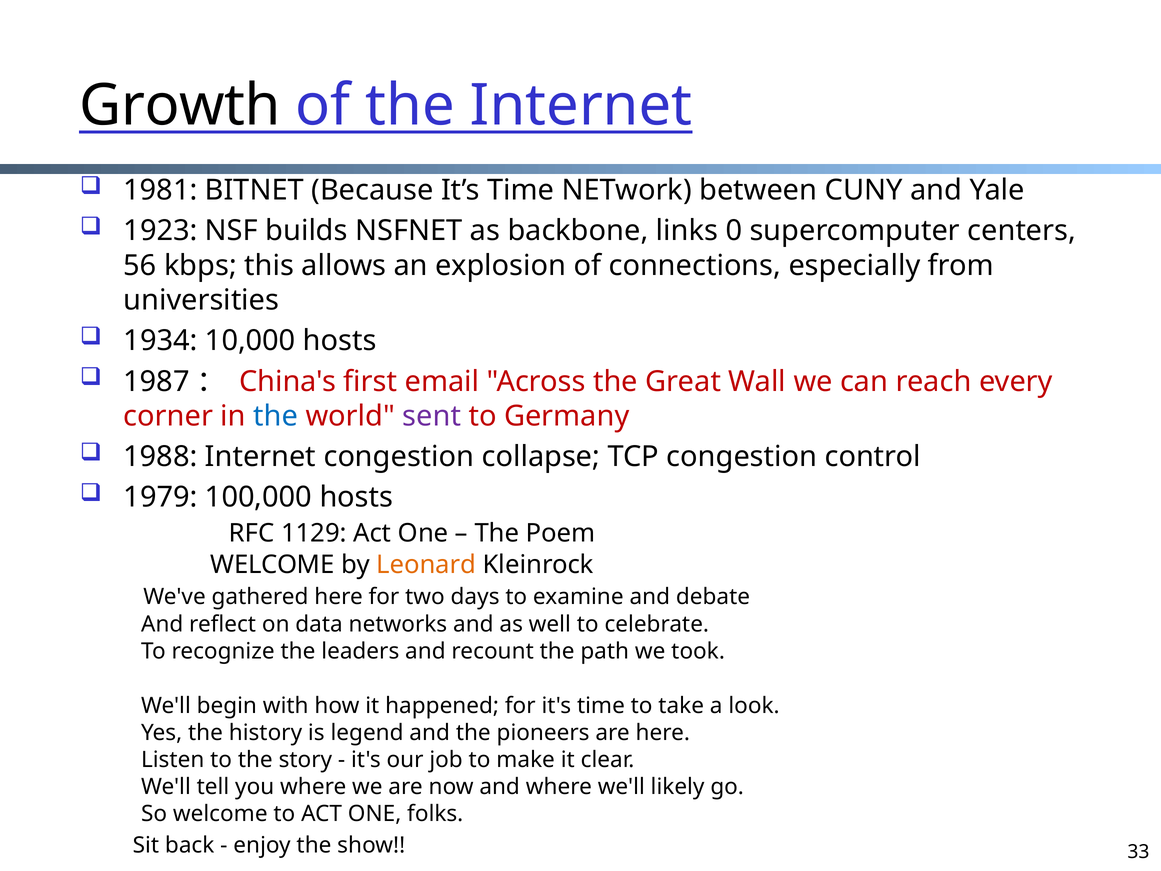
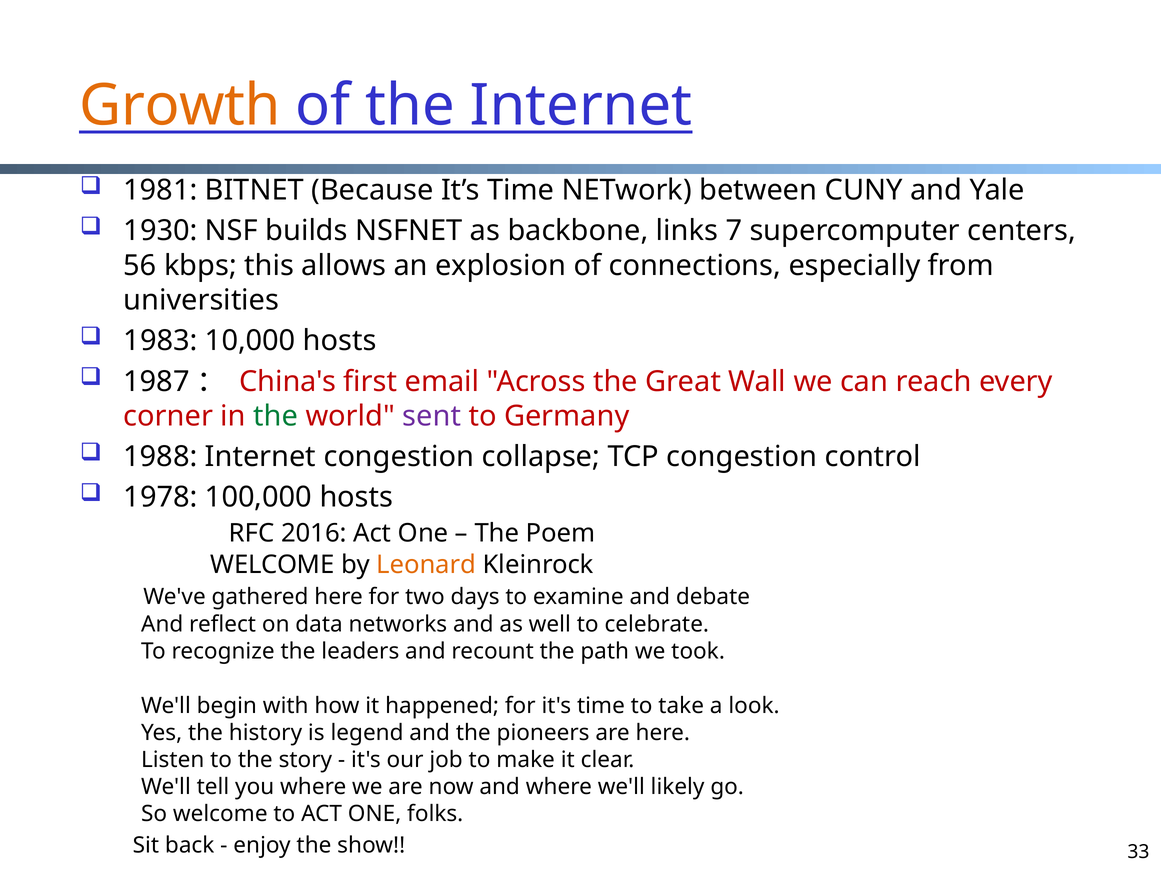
Growth colour: black -> orange
1923: 1923 -> 1930
0: 0 -> 7
1934: 1934 -> 1983
the at (276, 416) colour: blue -> green
1979: 1979 -> 1978
1129: 1129 -> 2016
